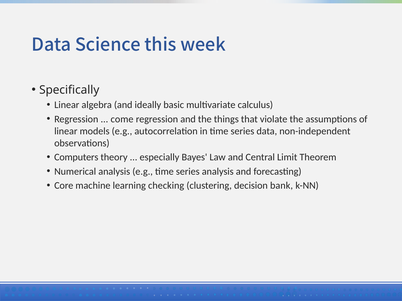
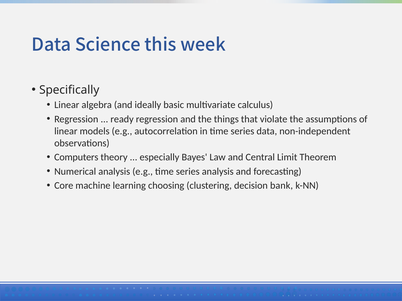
come: come -> ready
checking: checking -> choosing
